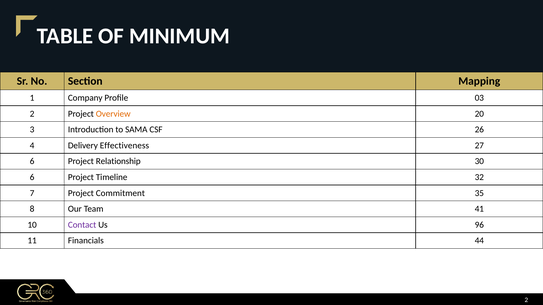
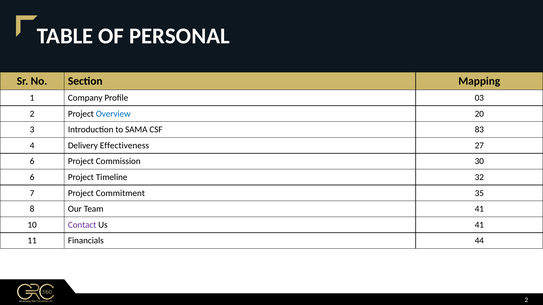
MINIMUM: MINIMUM -> PERSONAL
Overview colour: orange -> blue
26: 26 -> 83
Relationship: Relationship -> Commission
Us 96: 96 -> 41
